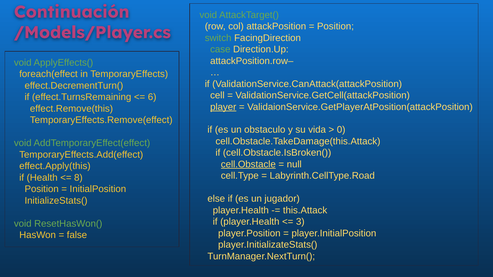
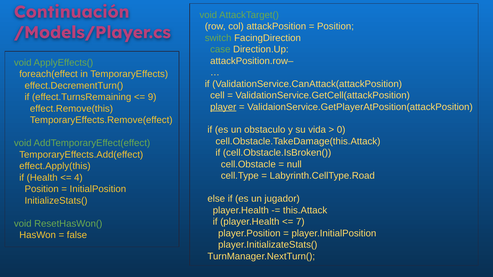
6: 6 -> 9
cell.Obstacle underline: present -> none
8: 8 -> 4
3: 3 -> 7
